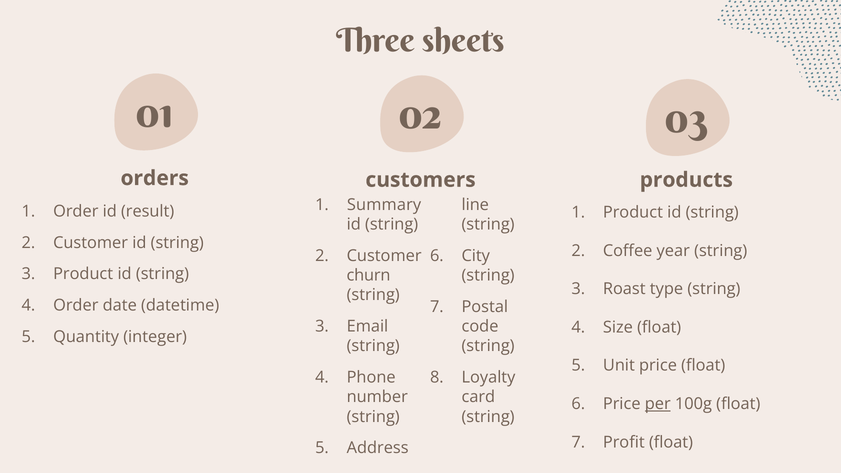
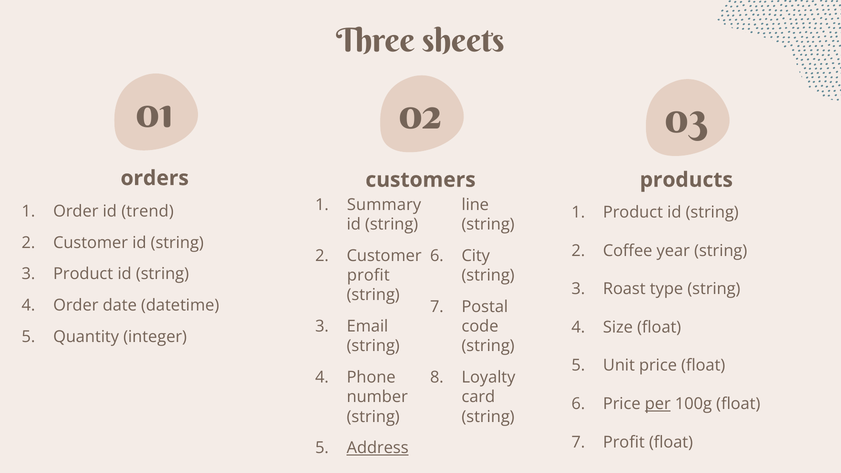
result: result -> trend
churn at (369, 276): churn -> profit
Address underline: none -> present
